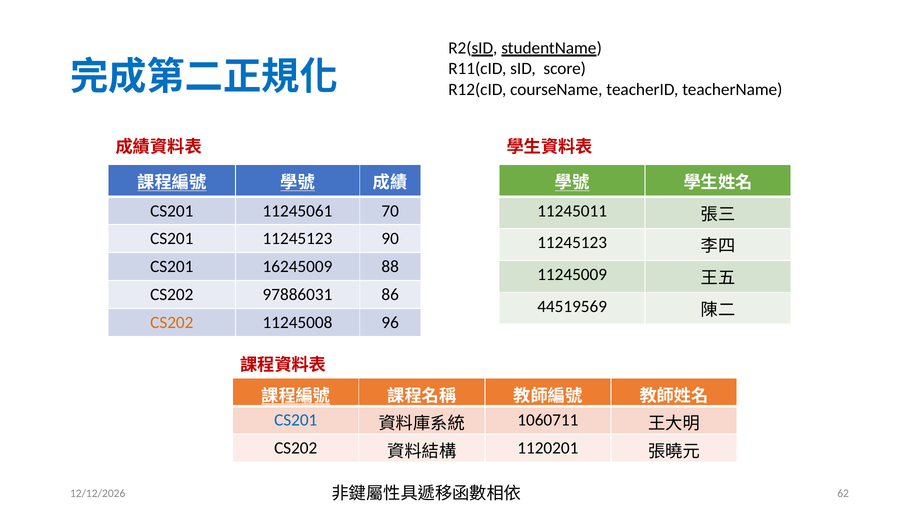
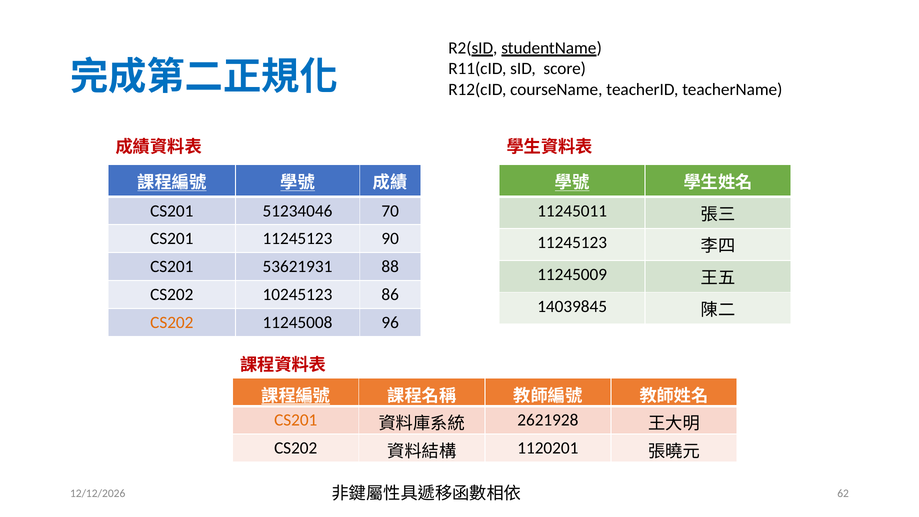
11245061: 11245061 -> 51234046
16245009: 16245009 -> 53621931
97886031: 97886031 -> 10245123
44519569: 44519569 -> 14039845
CS201 at (296, 420) colour: blue -> orange
1060711: 1060711 -> 2621928
